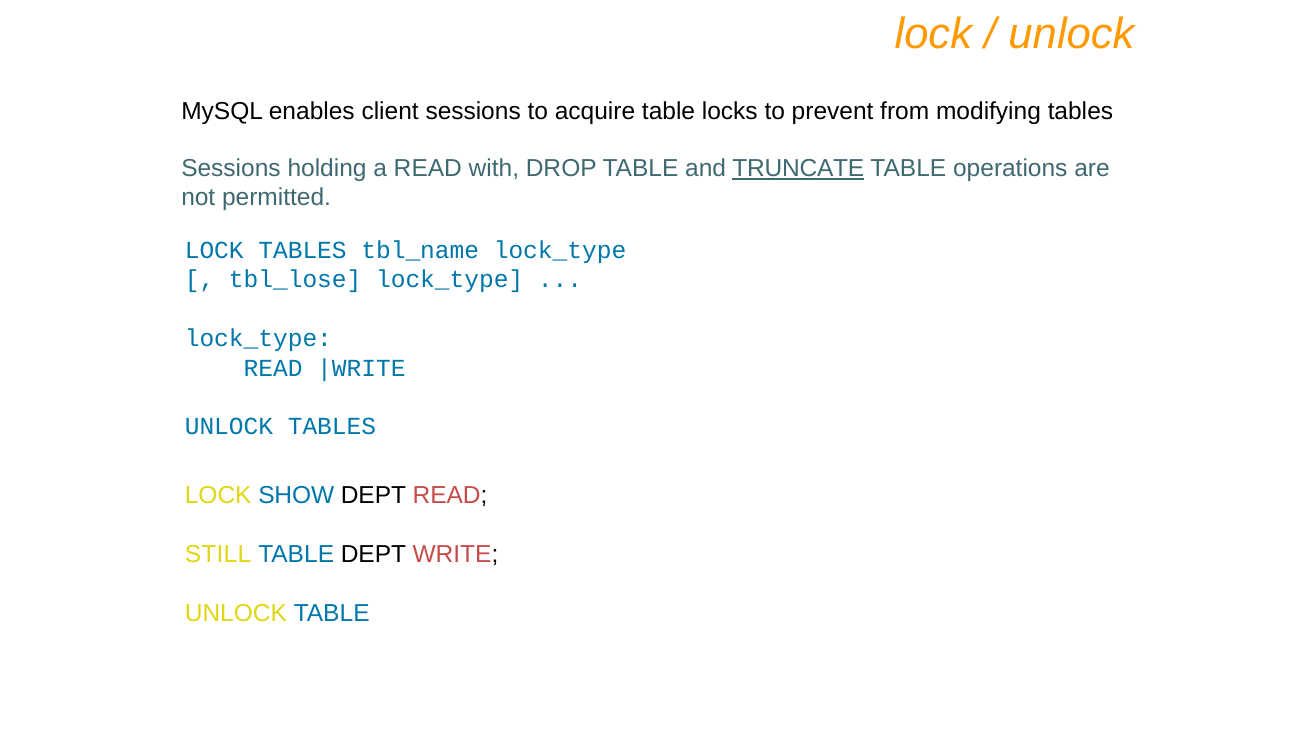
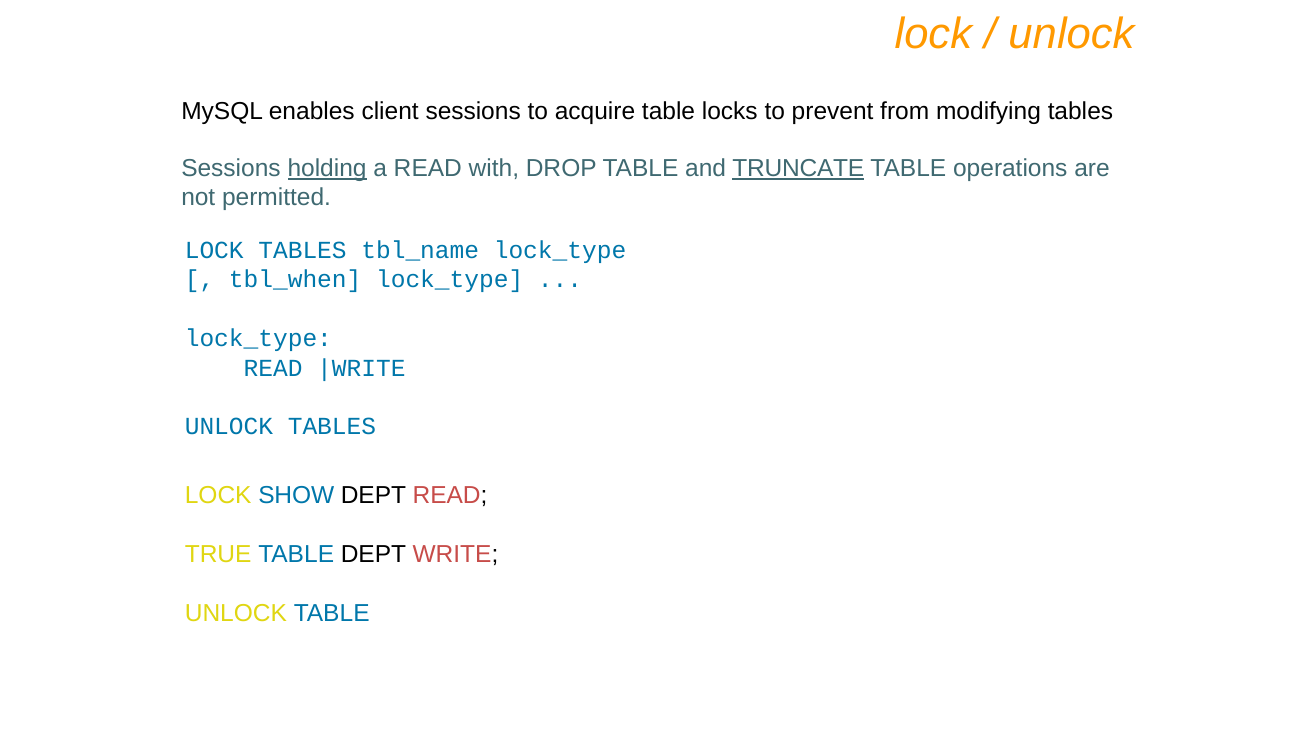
holding underline: none -> present
tbl_lose: tbl_lose -> tbl_when
STILL: STILL -> TRUE
